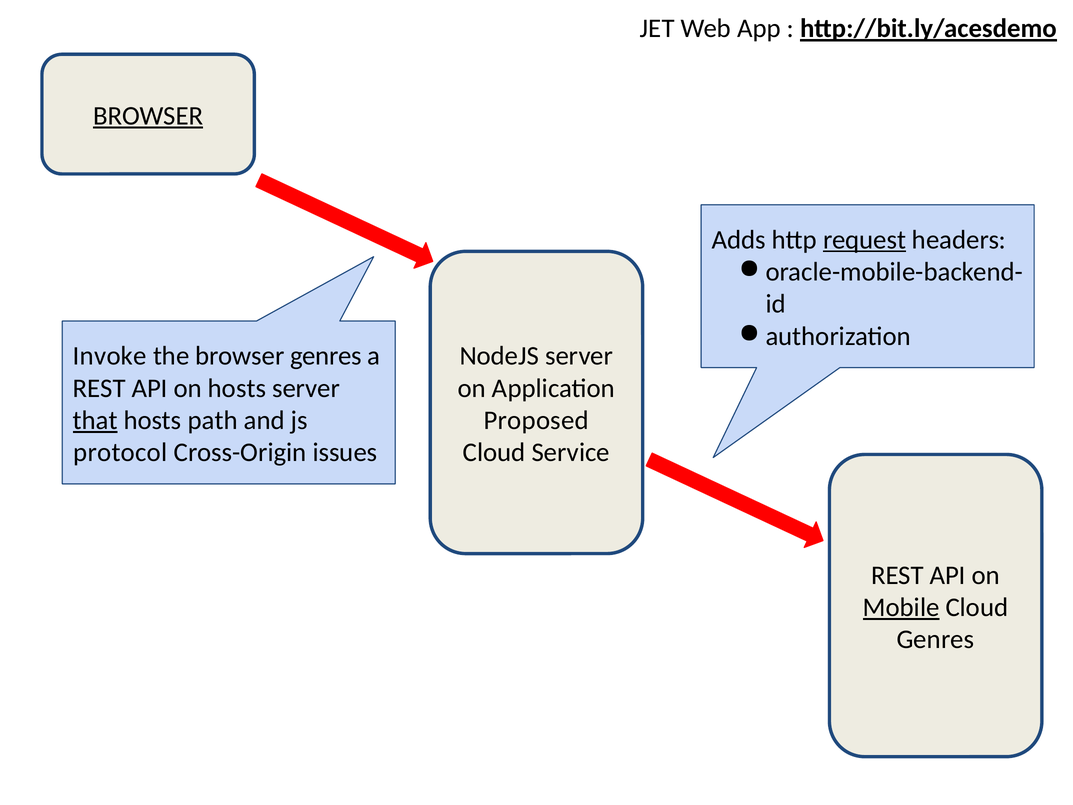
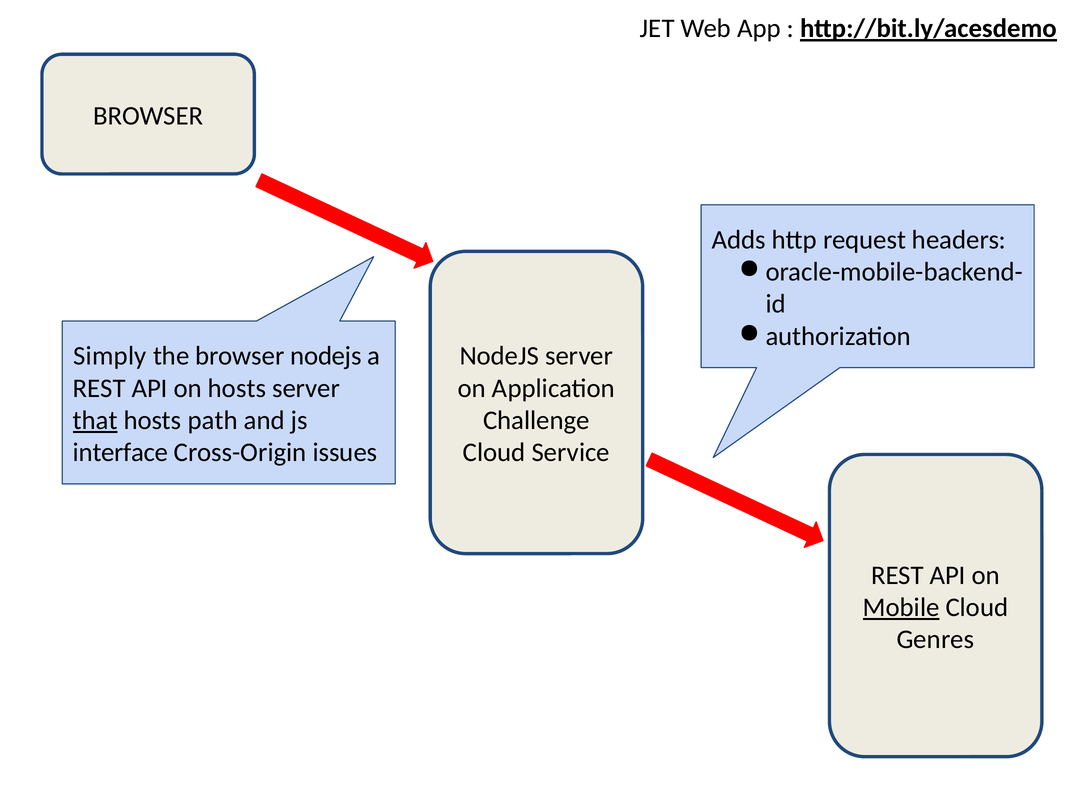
BROWSER at (148, 116) underline: present -> none
request underline: present -> none
Invoke: Invoke -> Simply
the browser genres: genres -> nodejs
Proposed: Proposed -> Challenge
protocol: protocol -> interface
